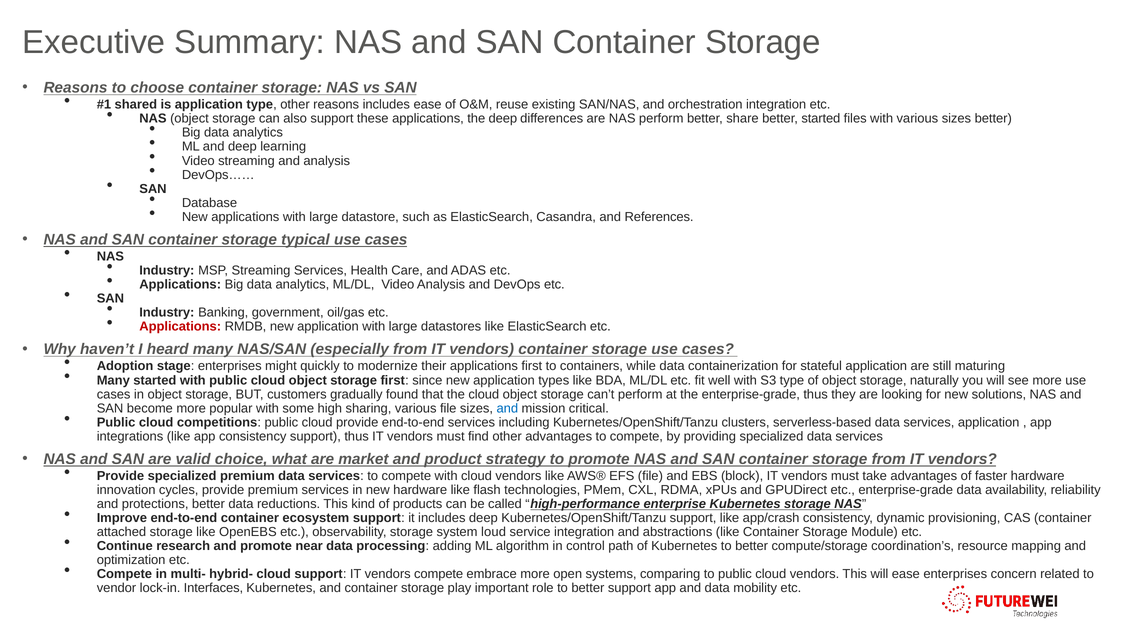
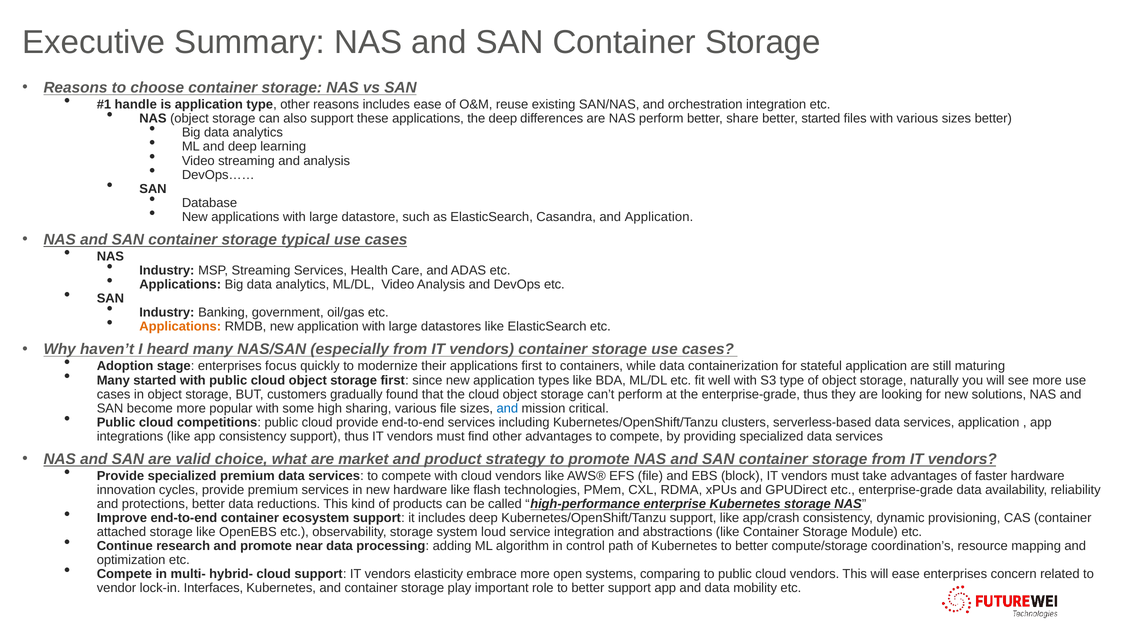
shared: shared -> handle
and References: References -> Application
Applications at (180, 327) colour: red -> orange
might: might -> focus
vendors compete: compete -> elasticity
